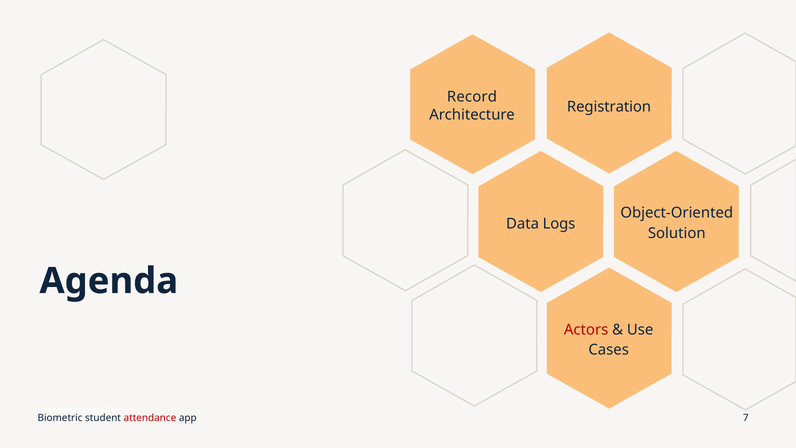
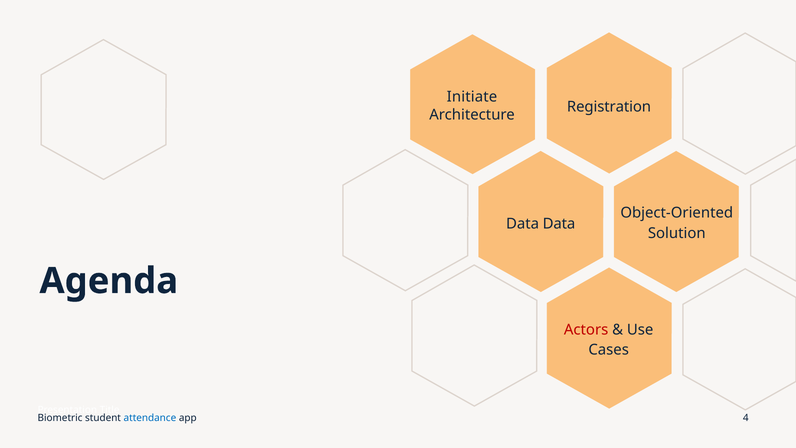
Record: Record -> Initiate
Data Logs: Logs -> Data
attendance colour: red -> blue
7: 7 -> 4
